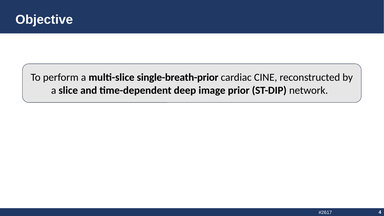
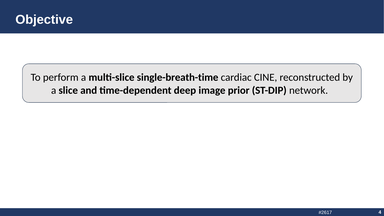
single-breath-prior: single-breath-prior -> single-breath-time
